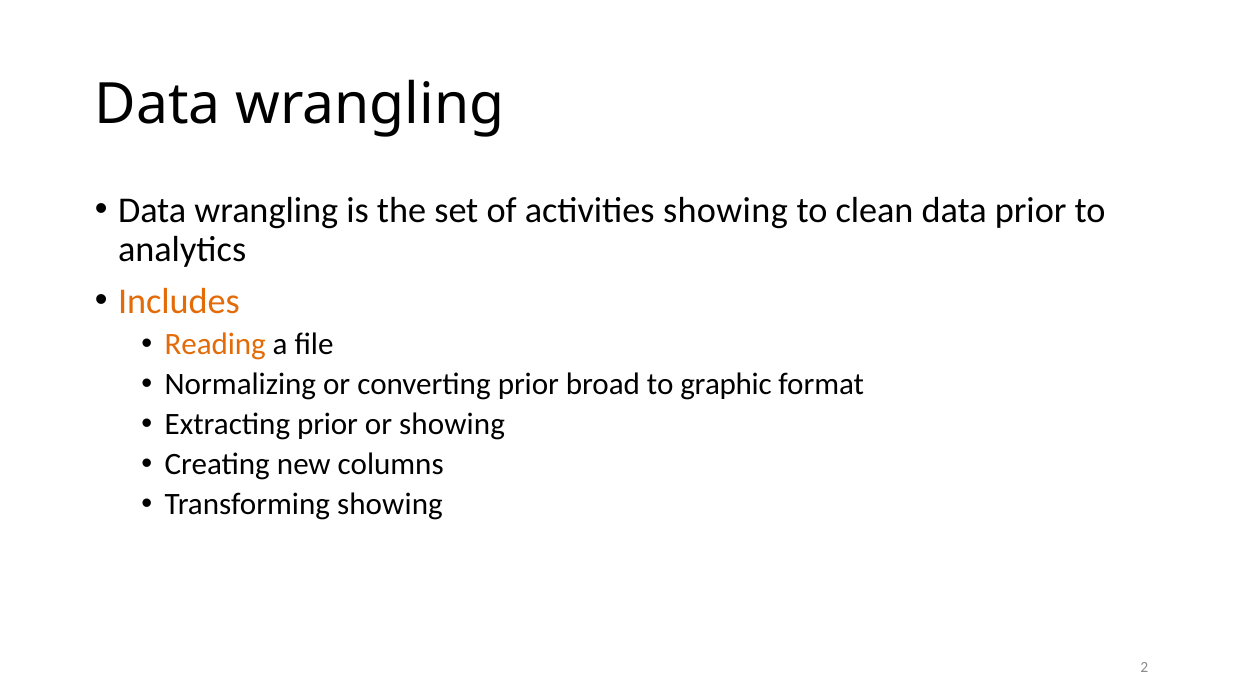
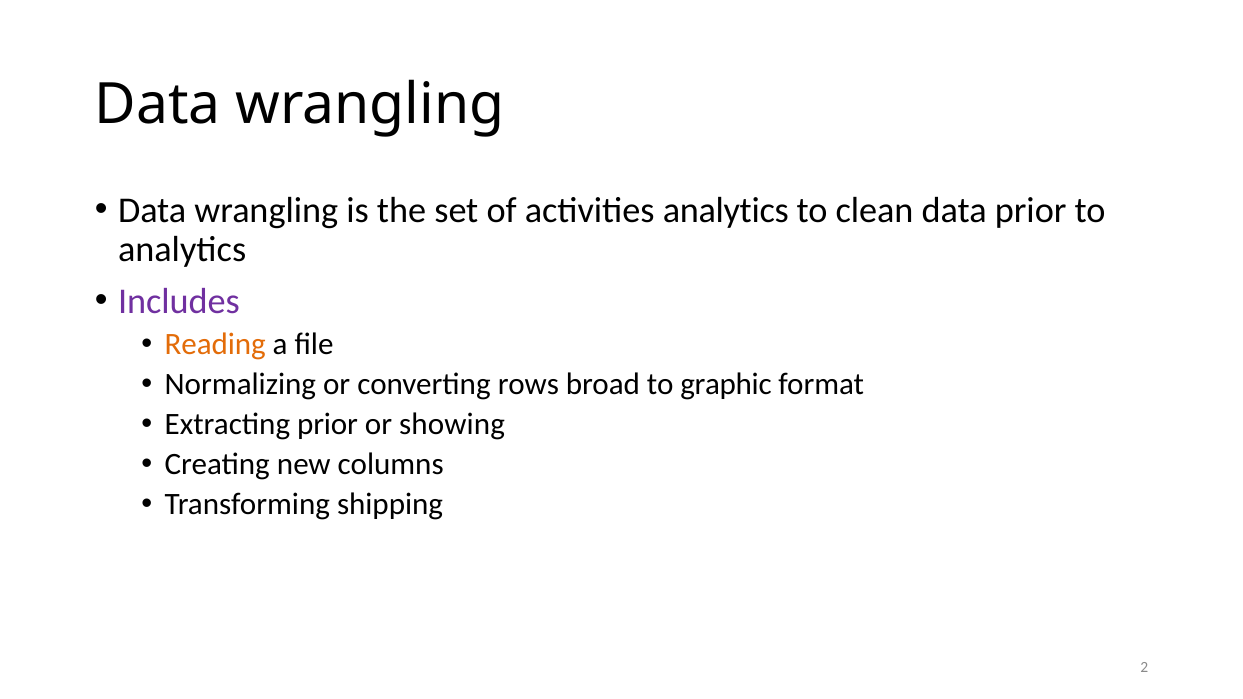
activities showing: showing -> analytics
Includes colour: orange -> purple
converting prior: prior -> rows
Transforming showing: showing -> shipping
